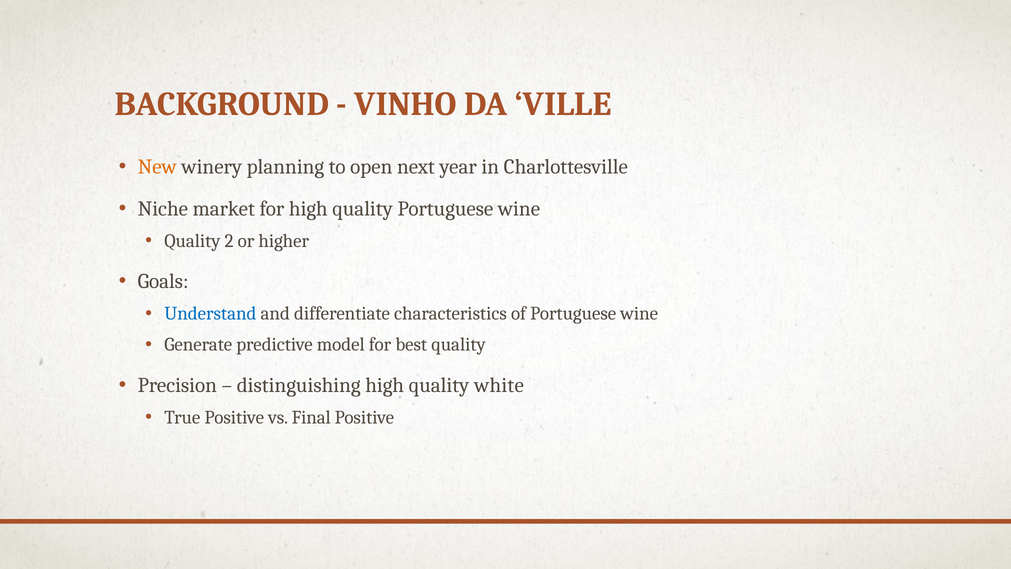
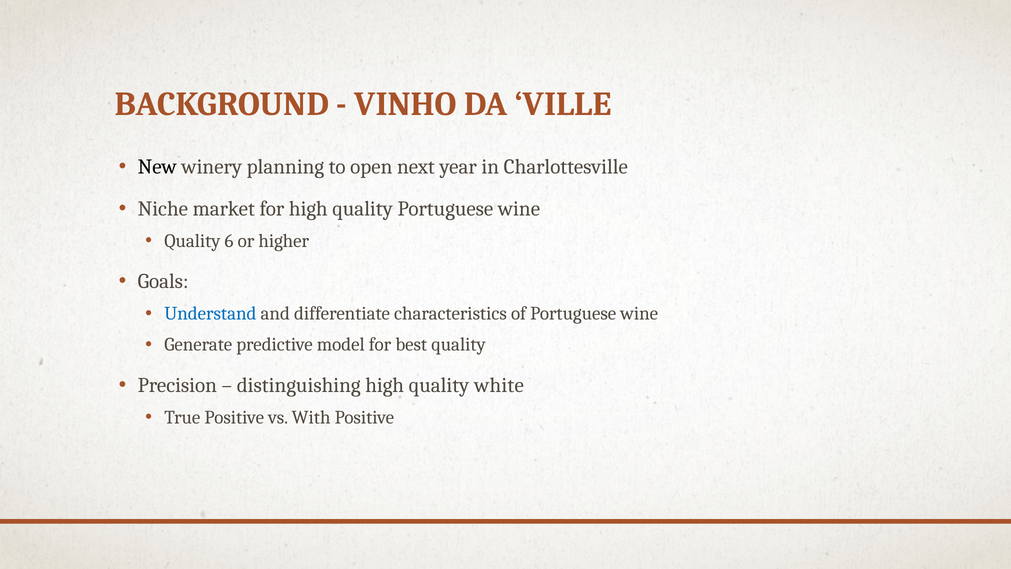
New colour: orange -> black
2: 2 -> 6
Final: Final -> With
